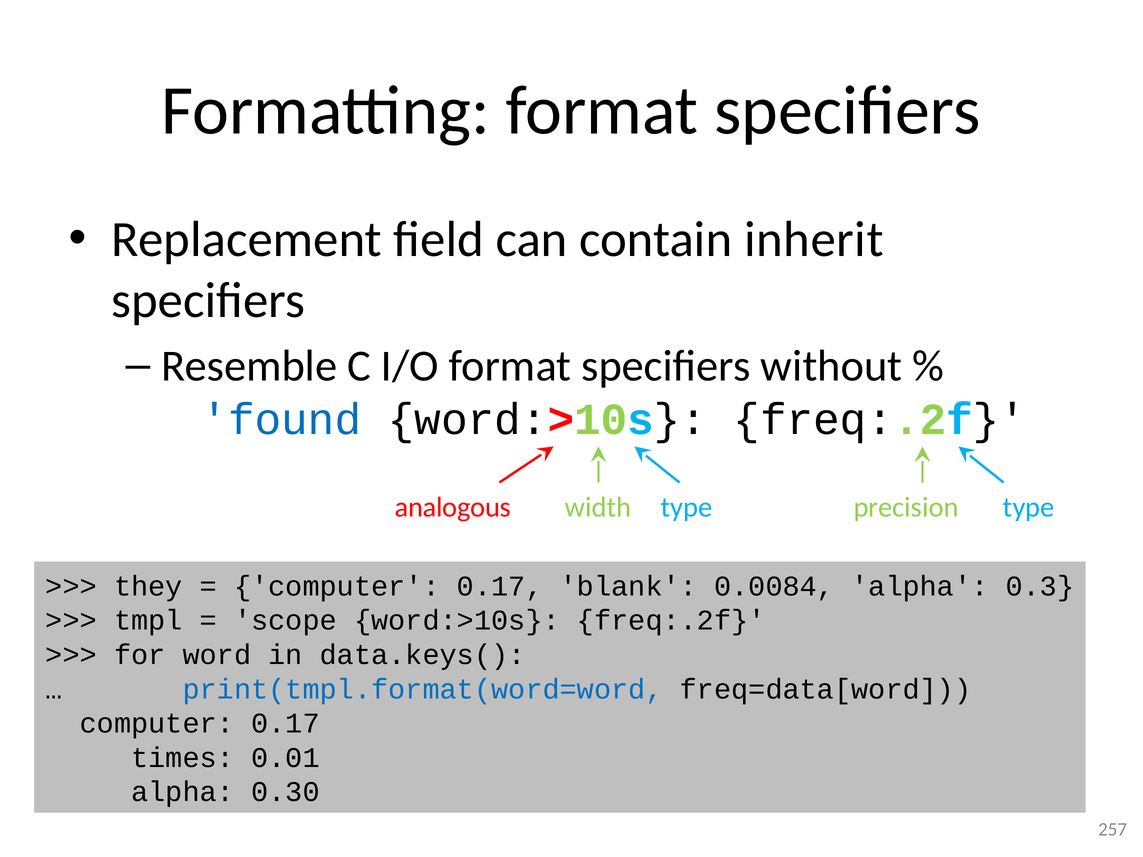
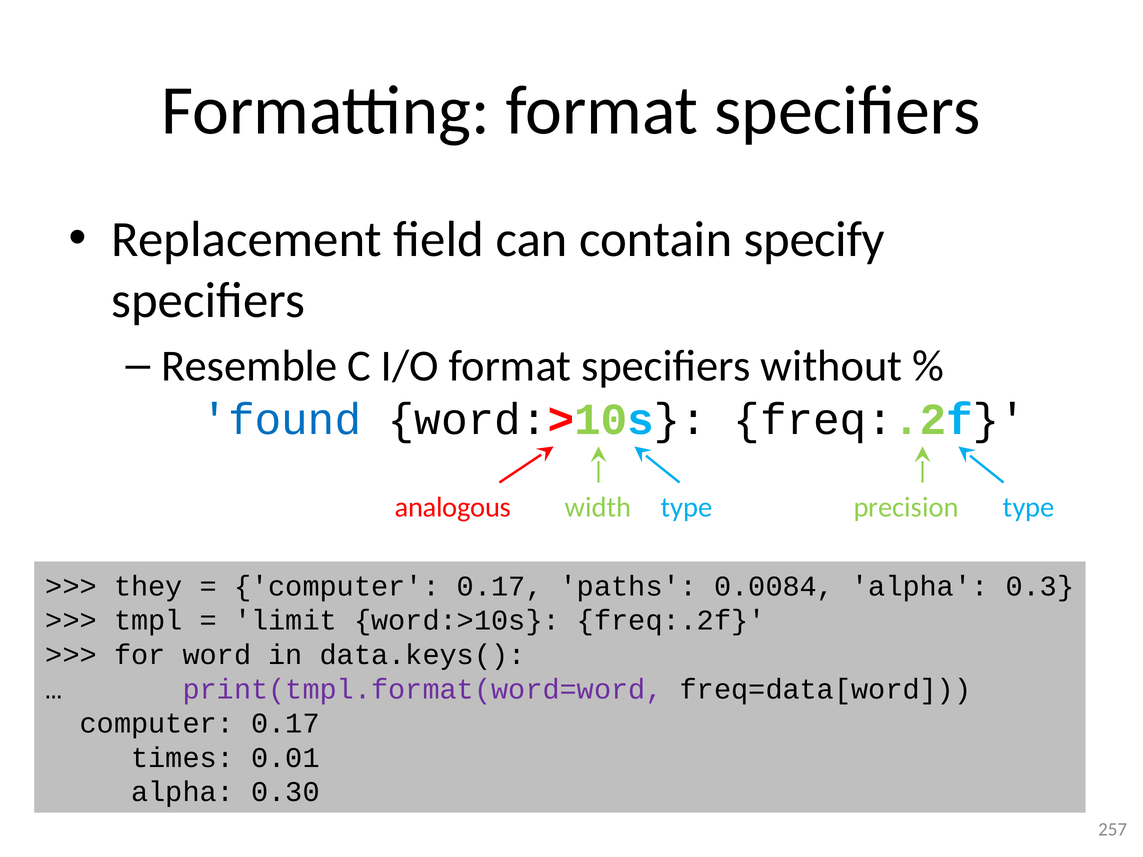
inherit: inherit -> specify
blank: blank -> paths
scope: scope -> limit
print(tmpl.format(word=word colour: blue -> purple
